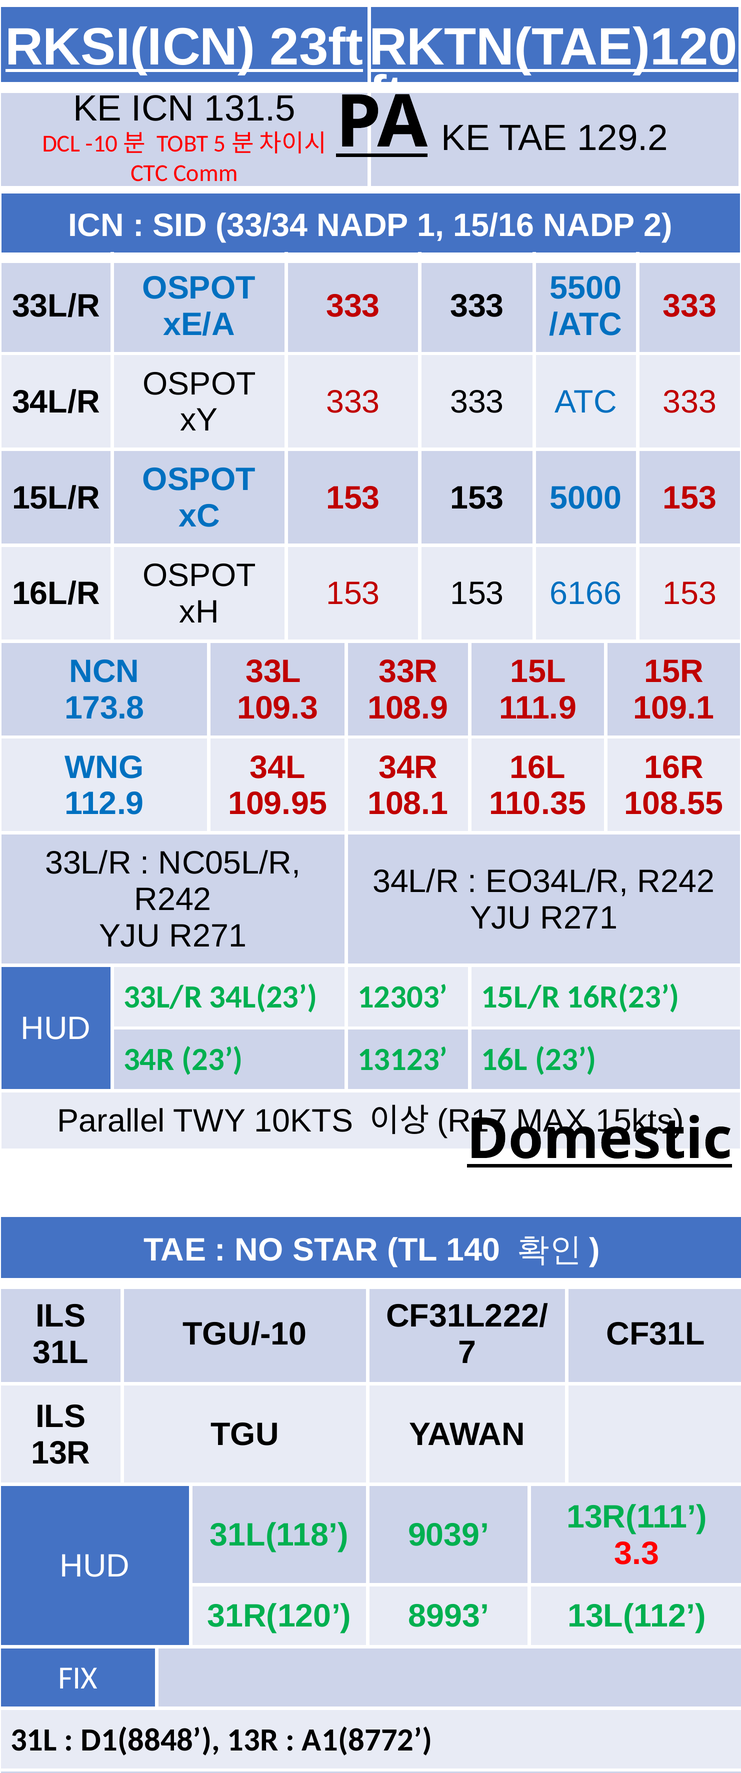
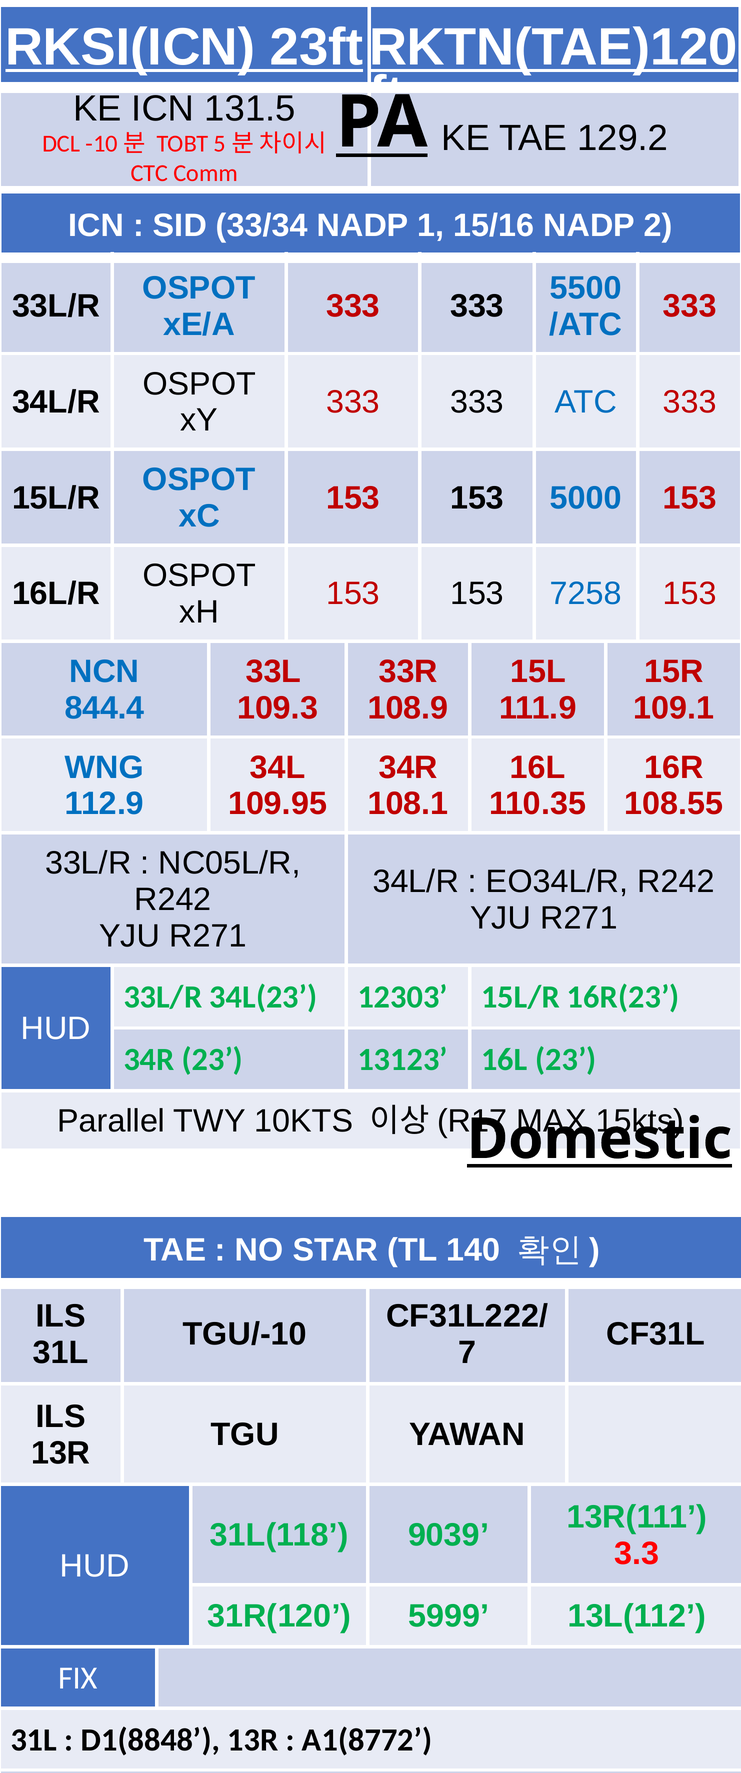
6166: 6166 -> 7258
173.8: 173.8 -> 844.4
8993: 8993 -> 5999
